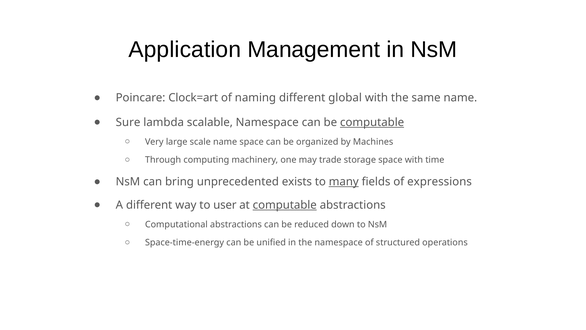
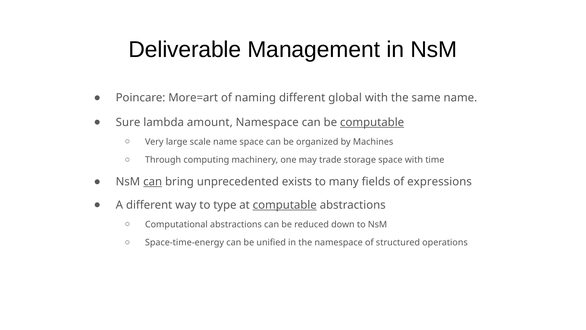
Application: Application -> Deliverable
Clock=art: Clock=art -> More=art
scalable: scalable -> amount
can at (153, 182) underline: none -> present
many underline: present -> none
user: user -> type
